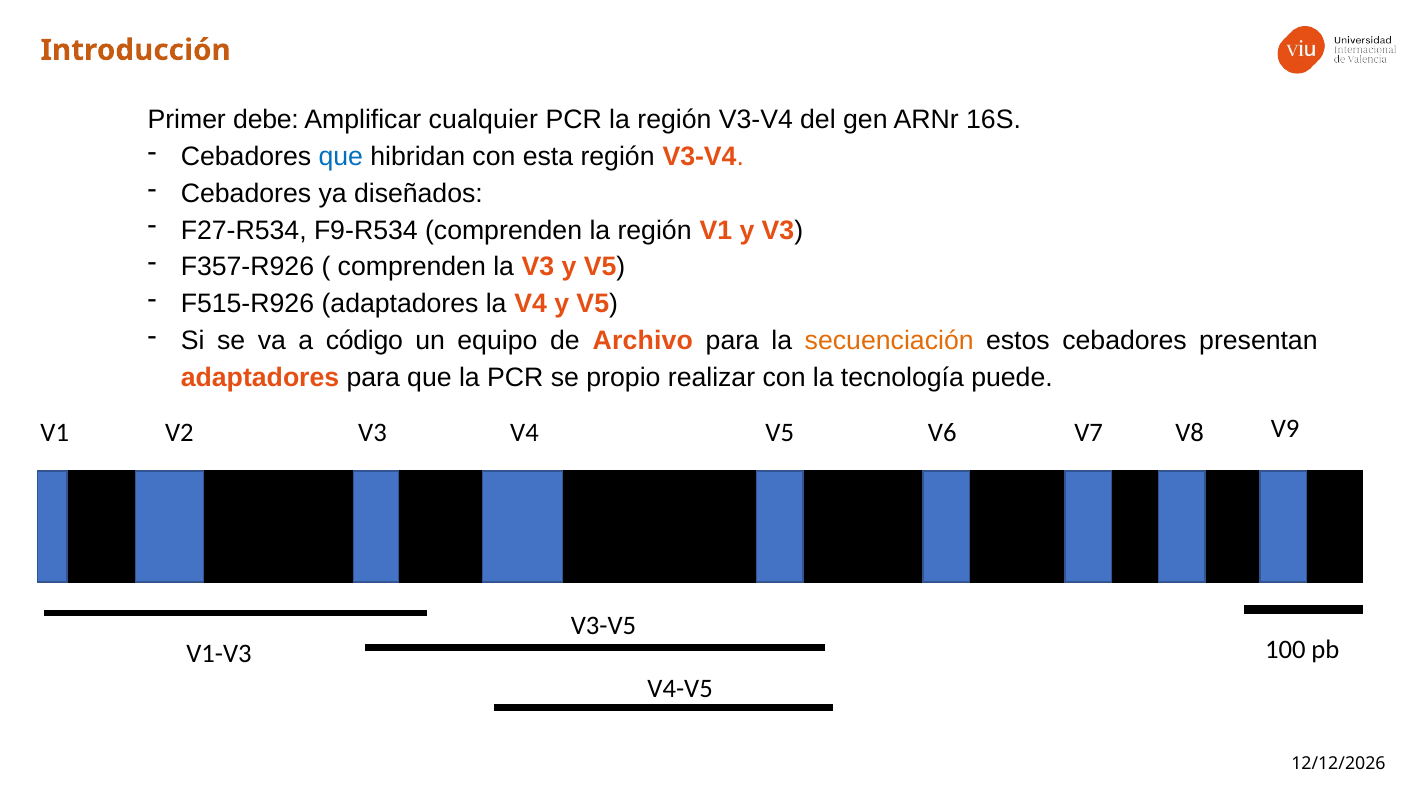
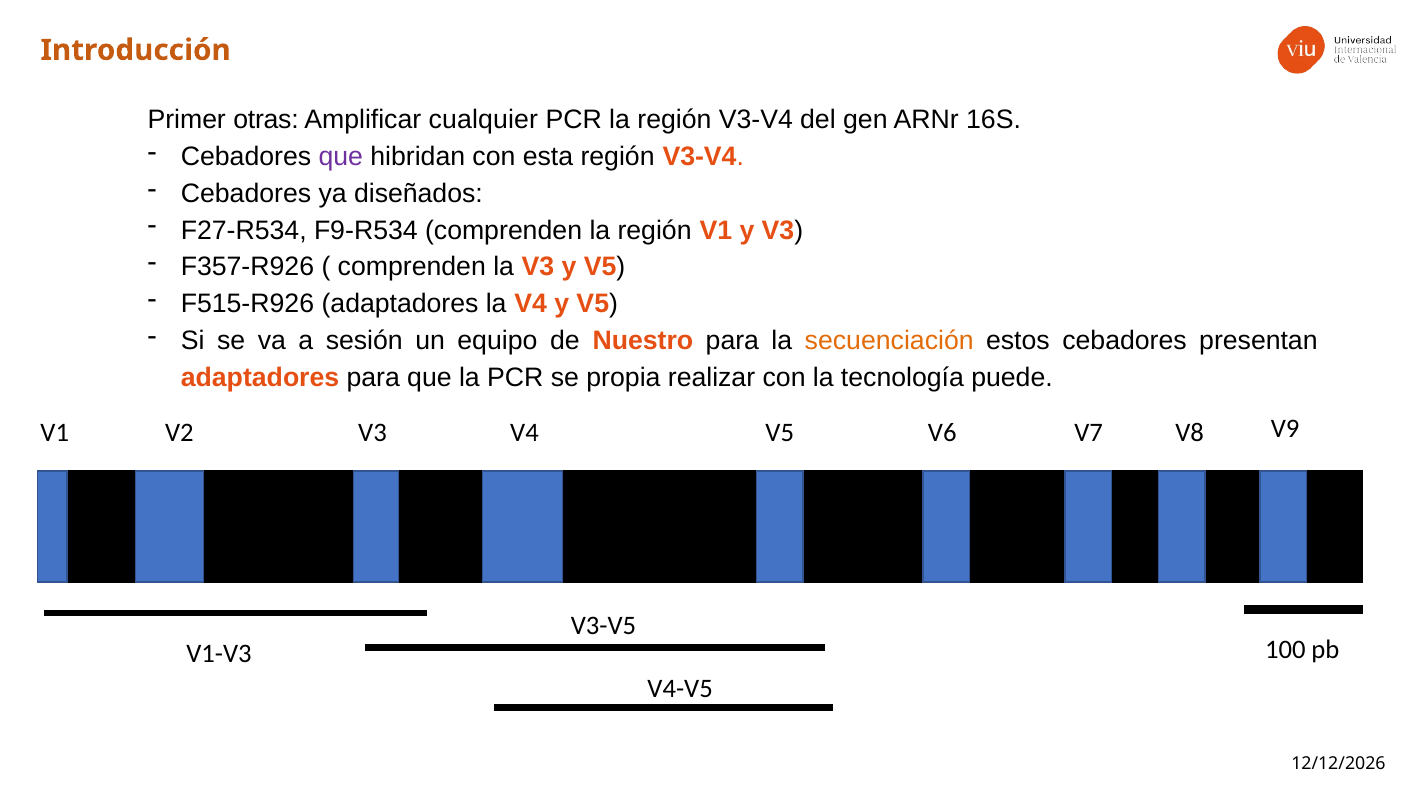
debe: debe -> otras
que at (341, 157) colour: blue -> purple
código: código -> sesión
Archivo: Archivo -> Nuestro
propio: propio -> propia
